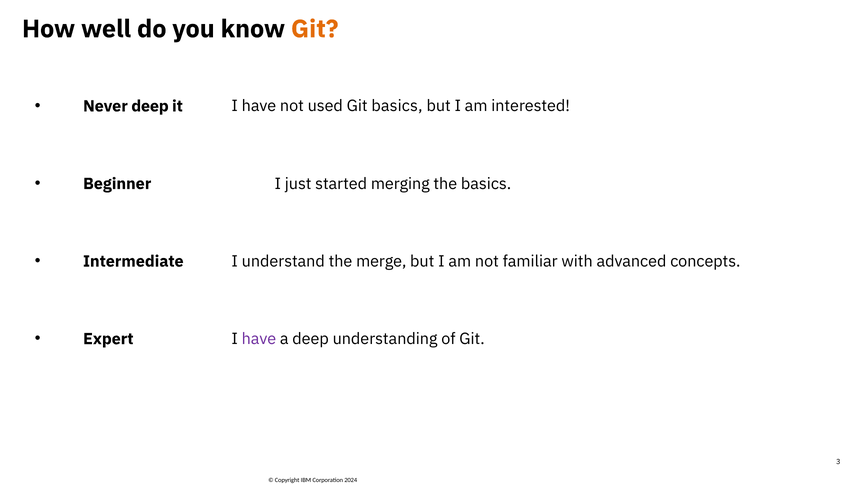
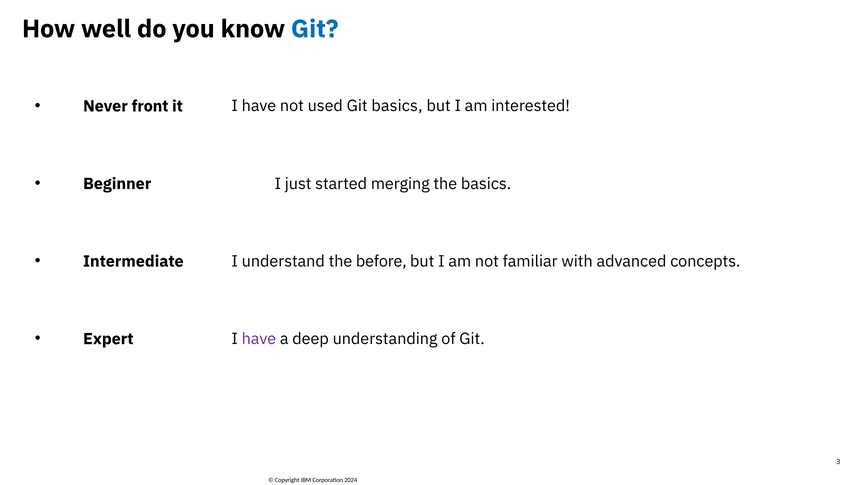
Git at (315, 29) colour: orange -> blue
deep at (150, 106): deep -> front
merge: merge -> before
